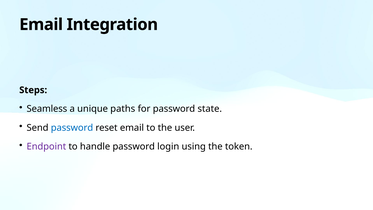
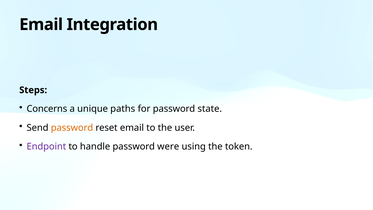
Seamless: Seamless -> Concerns
password at (72, 128) colour: blue -> orange
login: login -> were
